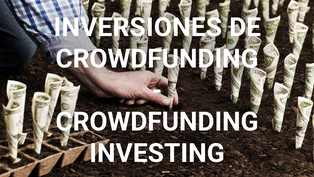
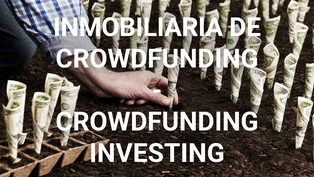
INVERSIONES: INVERSIONES -> INMOBILIARIA
